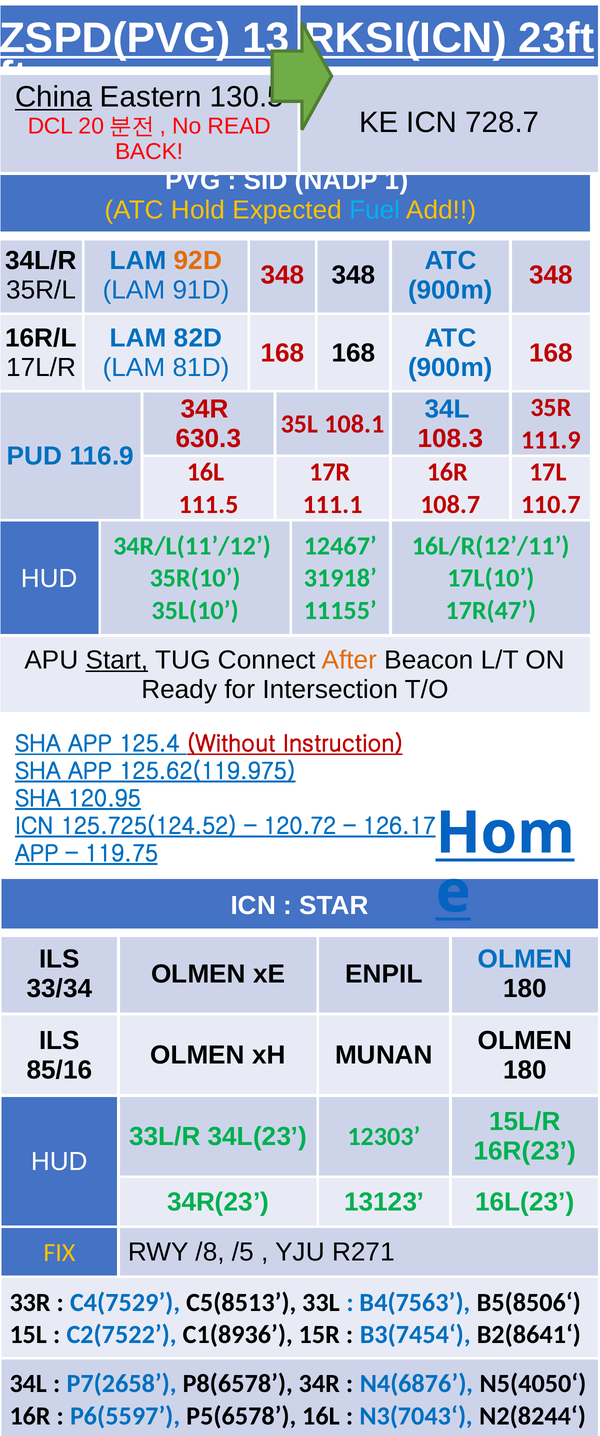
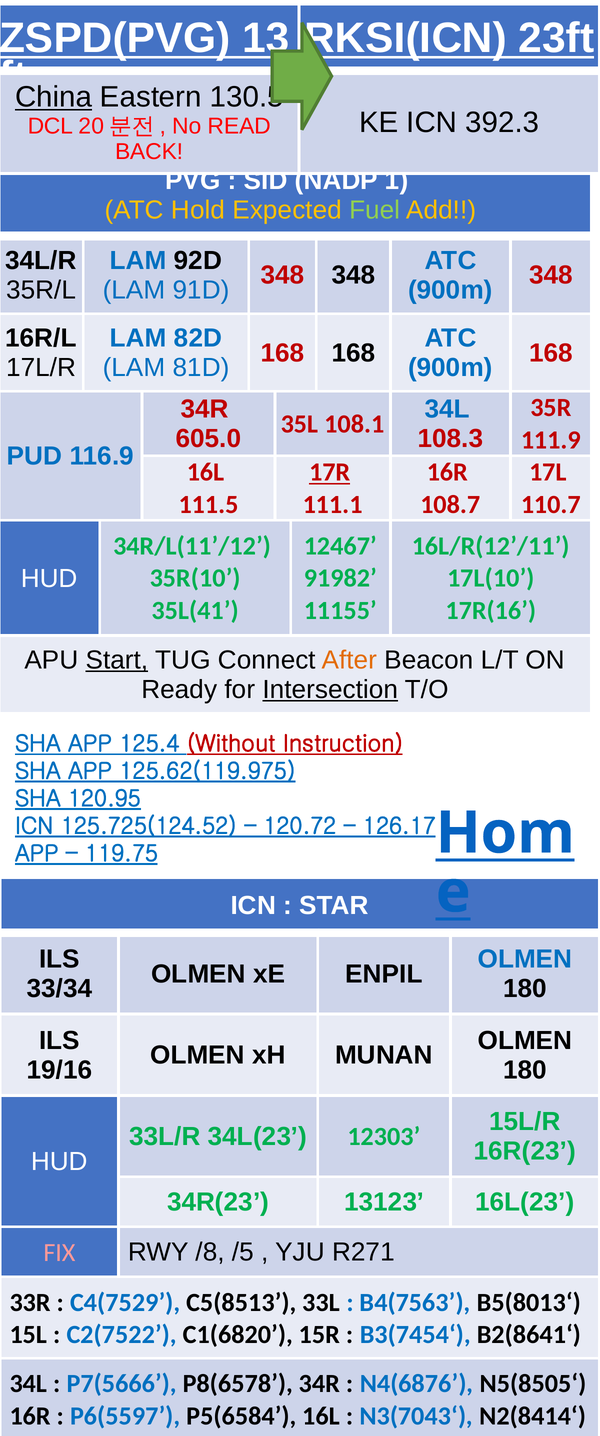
728.7: 728.7 -> 392.3
Fuel colour: light blue -> light green
92D colour: orange -> black
630.3: 630.3 -> 605.0
17R underline: none -> present
31918: 31918 -> 91982
35L(10: 35L(10 -> 35L(41
17R(47: 17R(47 -> 17R(16
Intersection underline: none -> present
85/16: 85/16 -> 19/16
FIX colour: yellow -> pink
B5(8506‘: B5(8506‘ -> B5(8013‘
C1(8936: C1(8936 -> C1(6820
P7(2658: P7(2658 -> P7(5666
N5(4050‘: N5(4050‘ -> N5(8505‘
P5(6578: P5(6578 -> P5(6584
N2(8244‘: N2(8244‘ -> N2(8414‘
